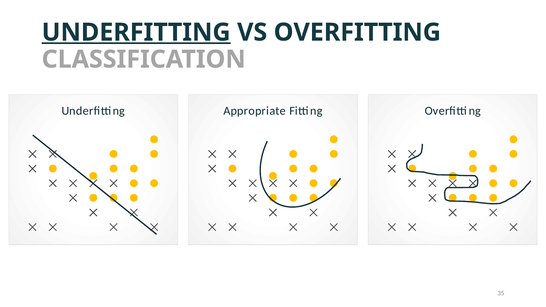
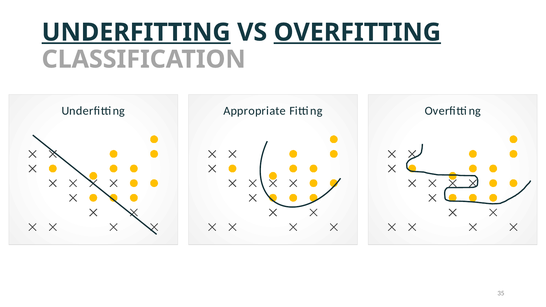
OVERFITTING at (357, 32) underline: none -> present
